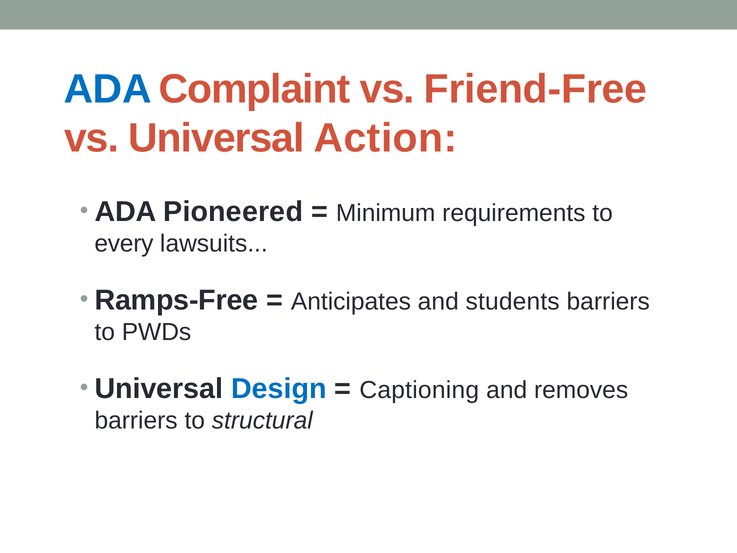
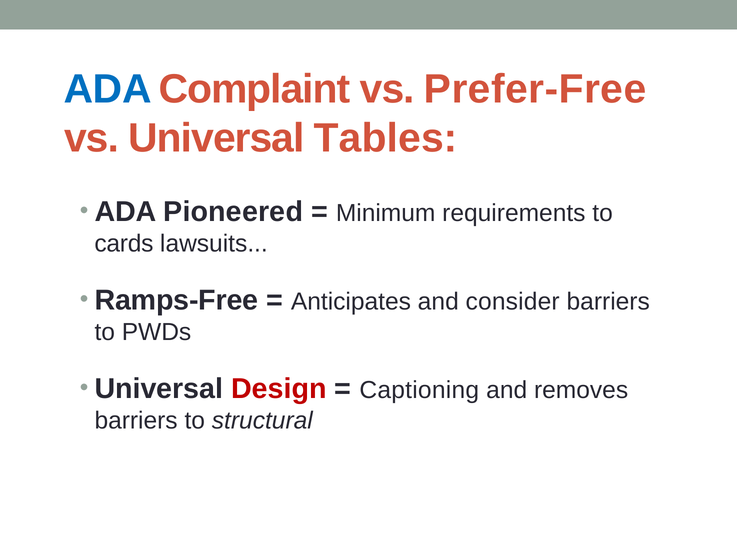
Friend-Free: Friend-Free -> Prefer-Free
Action: Action -> Tables
every: every -> cards
students: students -> consider
Design colour: blue -> red
